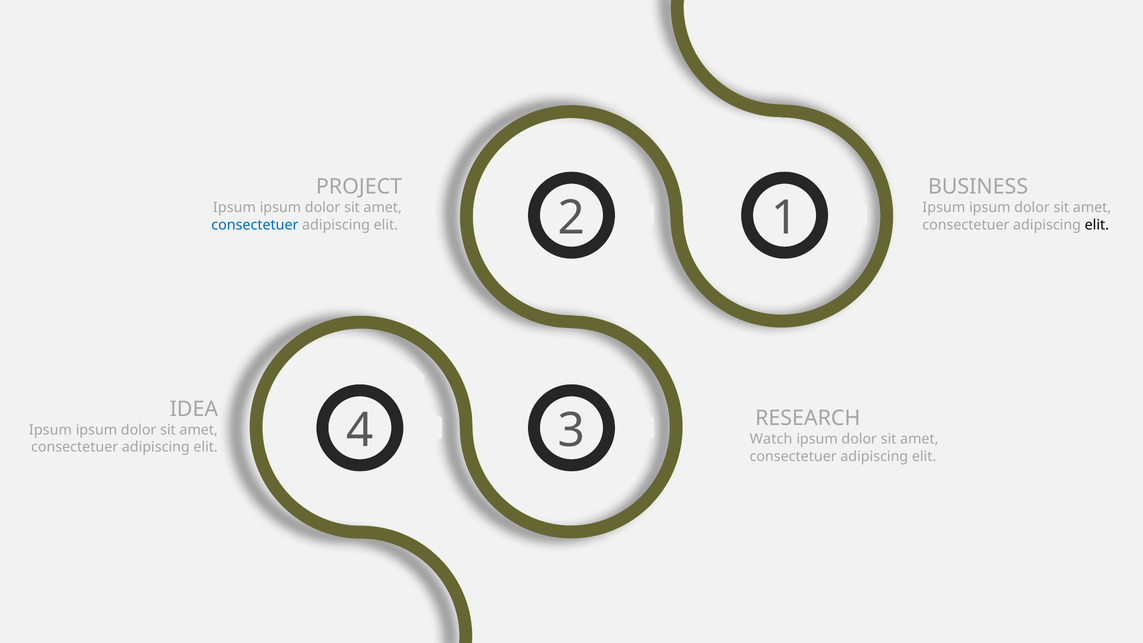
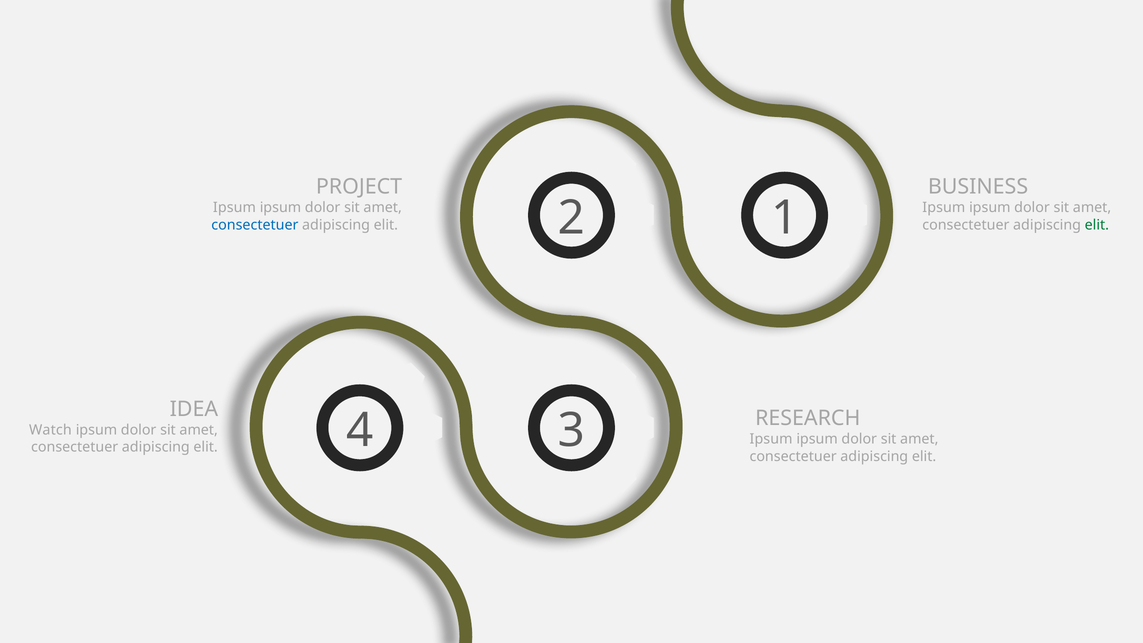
elit at (1097, 225) colour: black -> green
Ipsum at (50, 430): Ipsum -> Watch
Watch at (771, 439): Watch -> Ipsum
